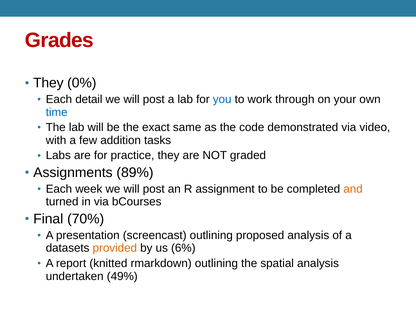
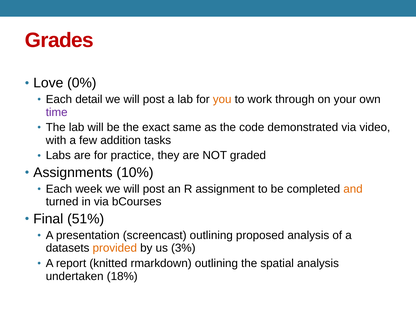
They at (48, 83): They -> Love
you colour: blue -> orange
time colour: blue -> purple
89%: 89% -> 10%
70%: 70% -> 51%
6%: 6% -> 3%
49%: 49% -> 18%
